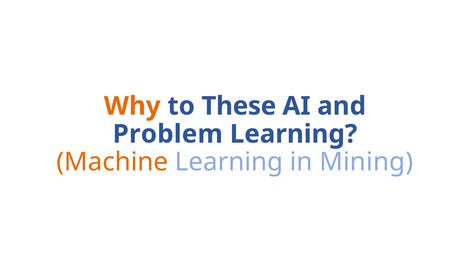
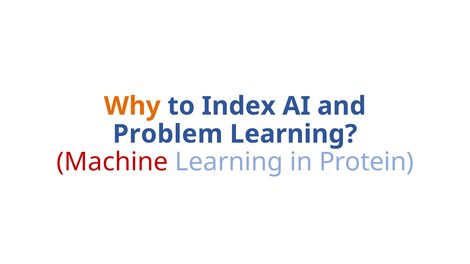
These: These -> Index
Machine colour: orange -> red
Mining: Mining -> Protein
